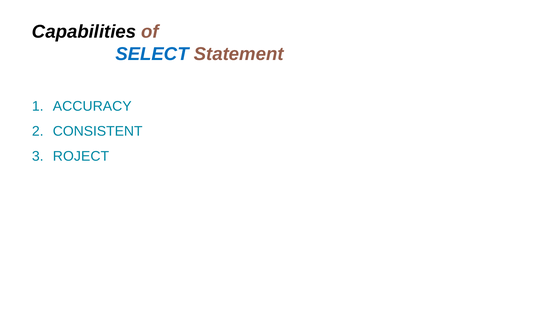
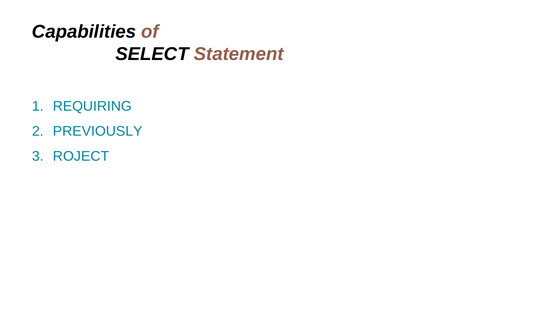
SELECT colour: blue -> black
ACCURACY: ACCURACY -> REQUIRING
CONSISTENT: CONSISTENT -> PREVIOUSLY
